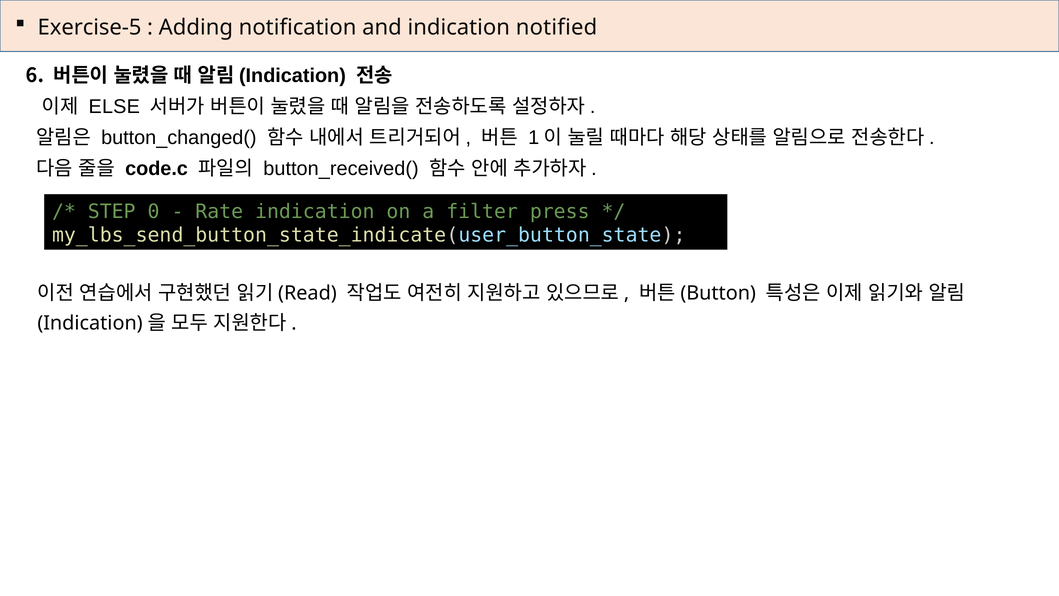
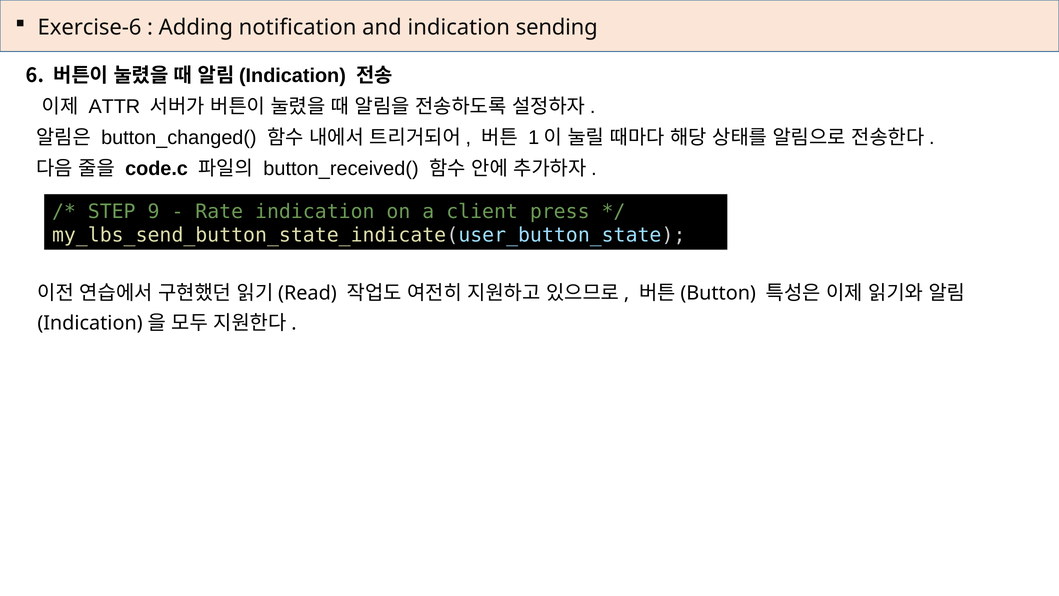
Exercise-5: Exercise-5 -> Exercise-6
notified: notified -> sending
ELSE: ELSE -> ATTR
0: 0 -> 9
filter: filter -> client
